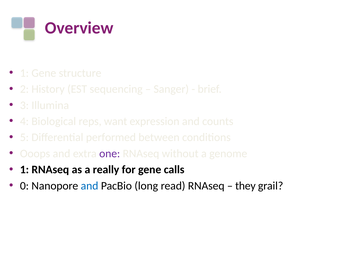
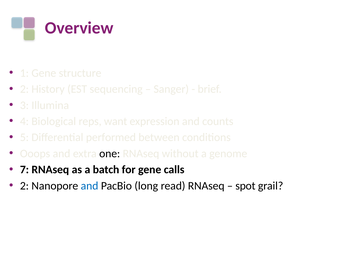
one colour: purple -> black
1 at (24, 170): 1 -> 7
really: really -> batch
0 at (24, 186): 0 -> 2
they: they -> spot
